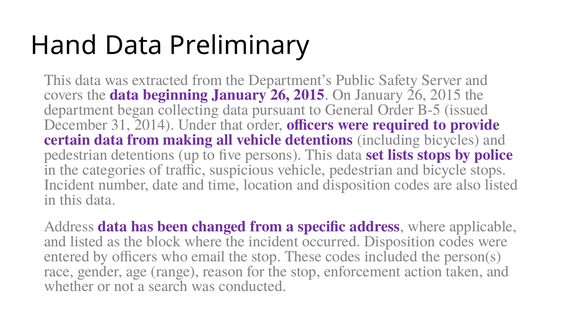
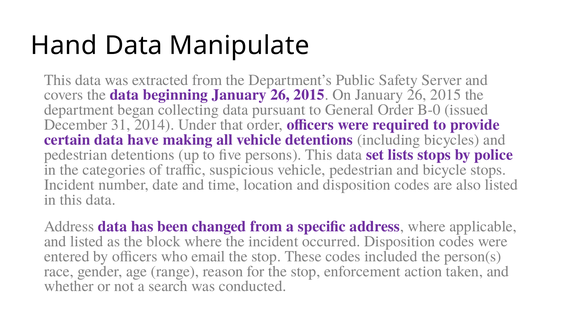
Preliminary: Preliminary -> Manipulate
B-5: B-5 -> B-0
data from: from -> have
